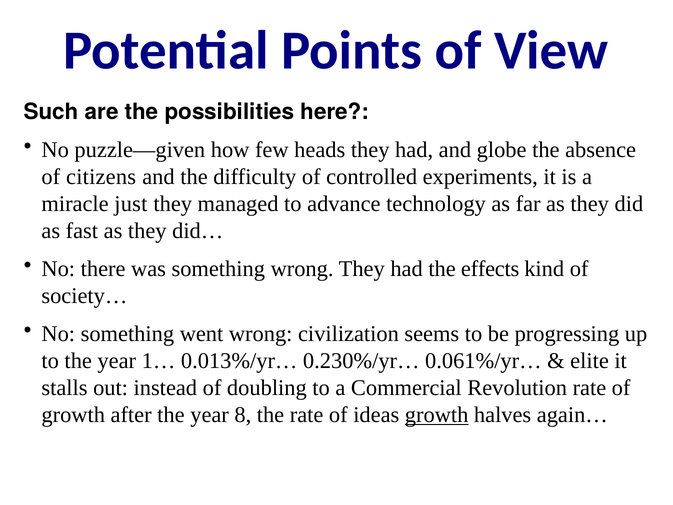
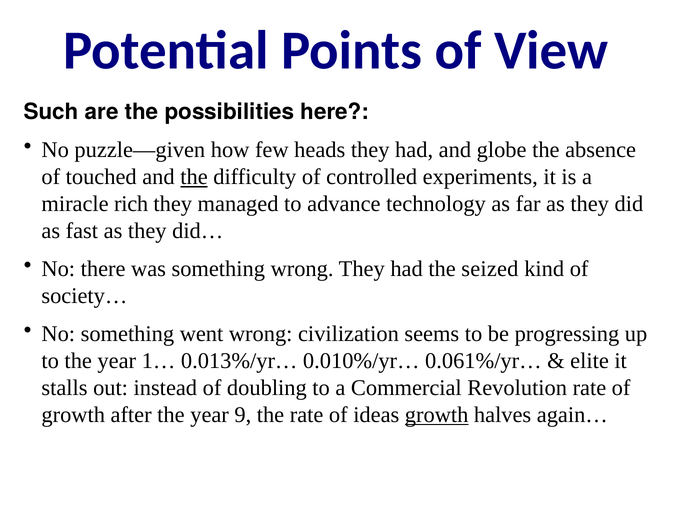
citizens: citizens -> touched
the at (194, 177) underline: none -> present
just: just -> rich
effects: effects -> seized
0.230%/yr…: 0.230%/yr… -> 0.010%/yr…
8: 8 -> 9
